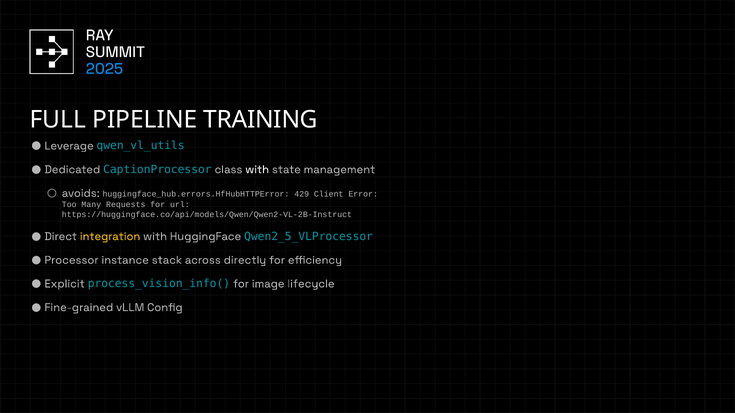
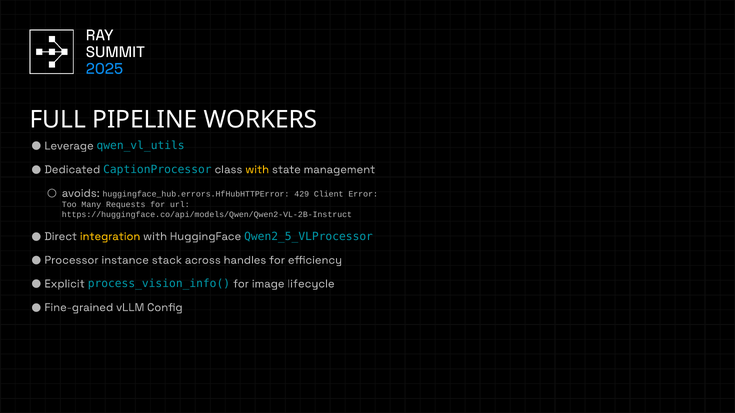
TRAINING: TRAINING -> WORKERS
with at (257, 170) colour: white -> yellow
directly: directly -> handles
